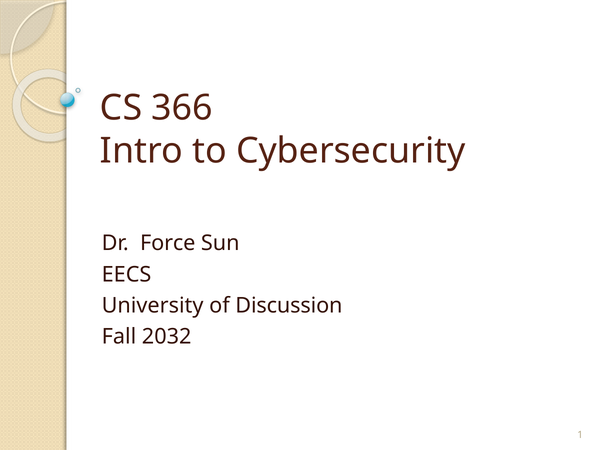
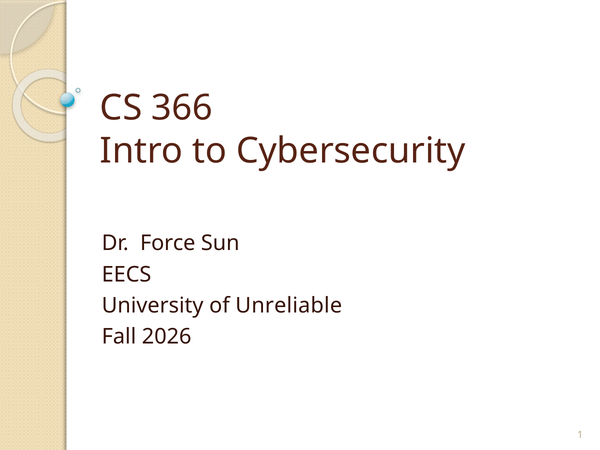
Discussion: Discussion -> Unreliable
2032: 2032 -> 2026
